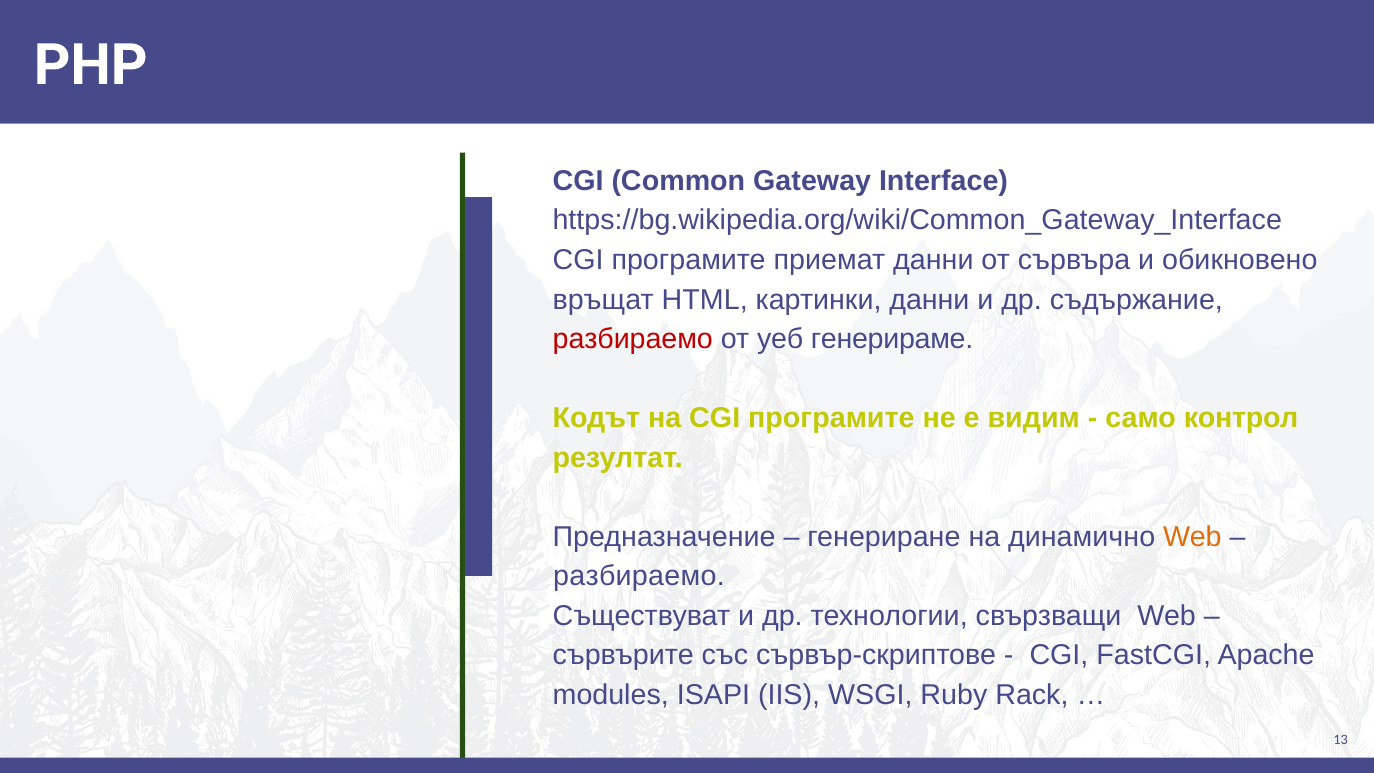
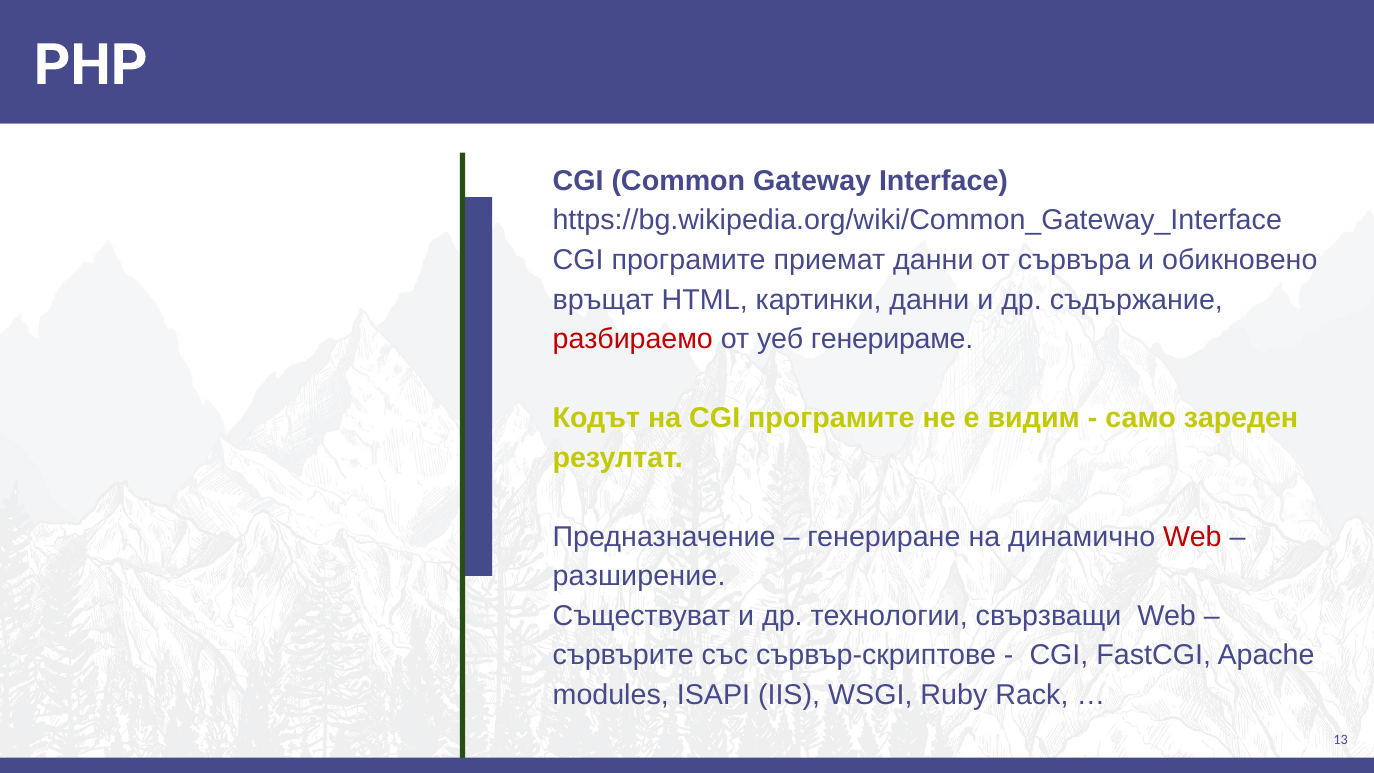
контрол: контрол -> зареден
Web at (1192, 537) colour: orange -> red
разбираемо at (639, 576): разбираемо -> разширение
